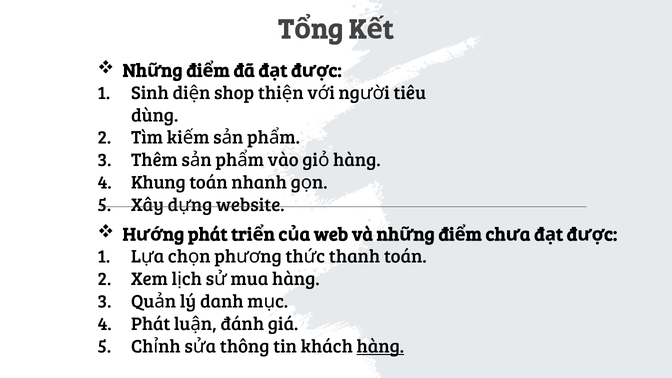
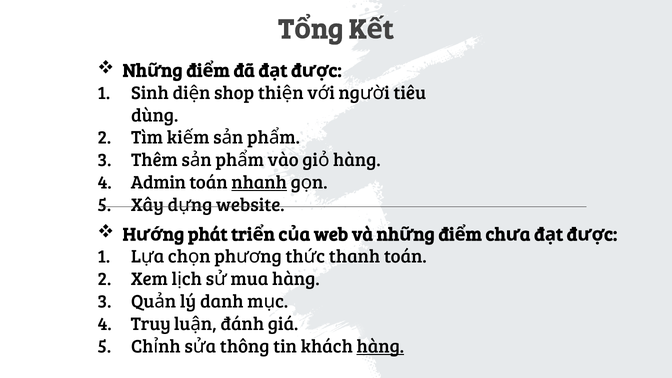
Khung: Khung -> Admin
nhanh underline: none -> present
Phát at (151, 324): Phát -> Truy
